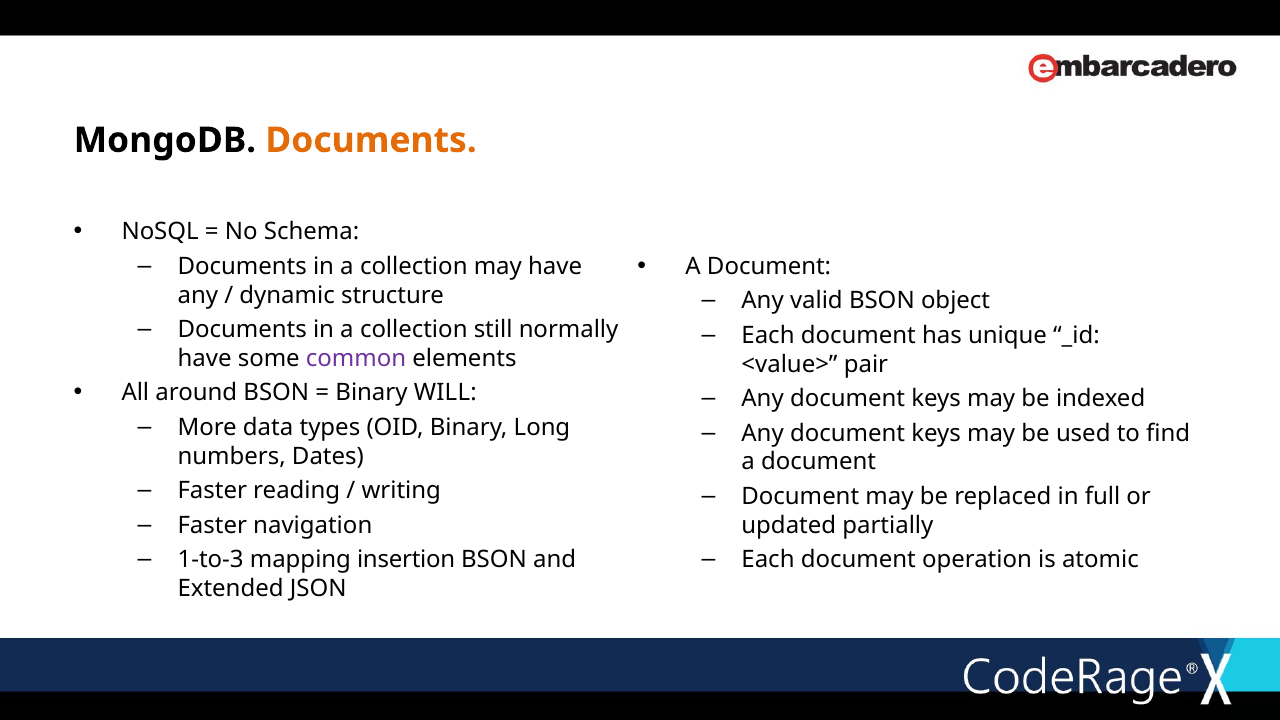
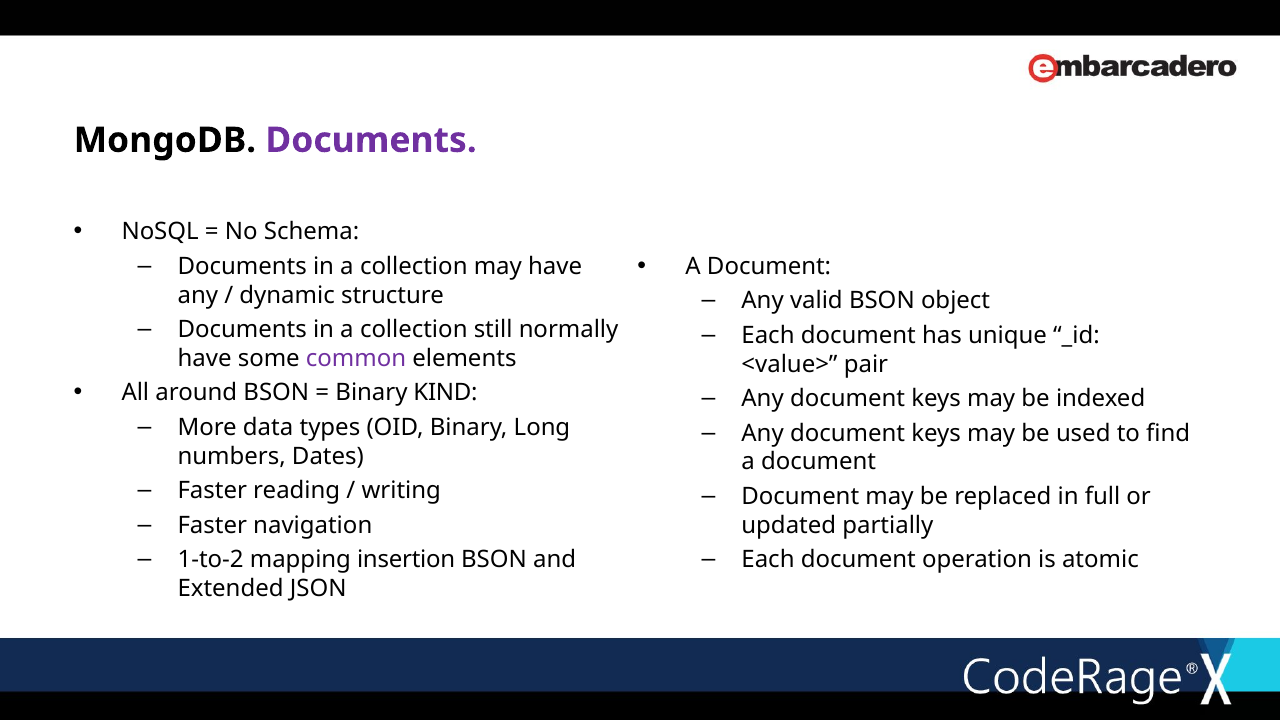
Documents at (371, 140) colour: orange -> purple
WILL: WILL -> KIND
1-to-3: 1-to-3 -> 1-to-2
